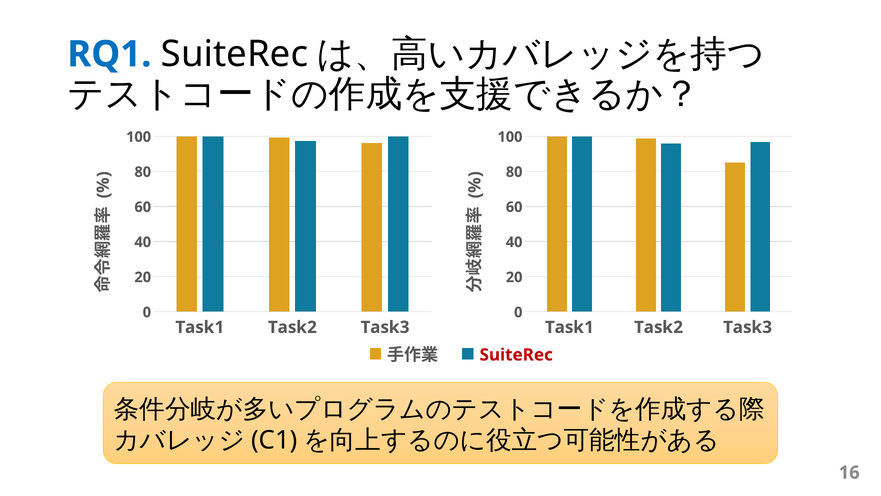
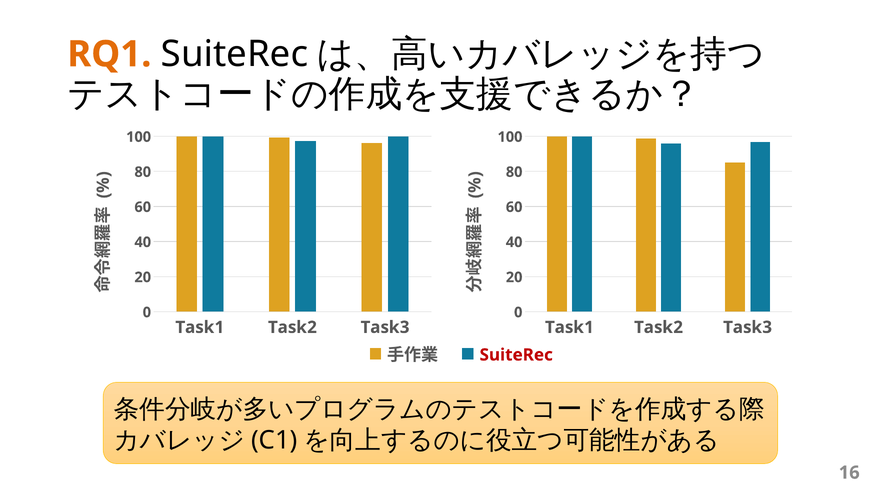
RQ1 colour: blue -> orange
